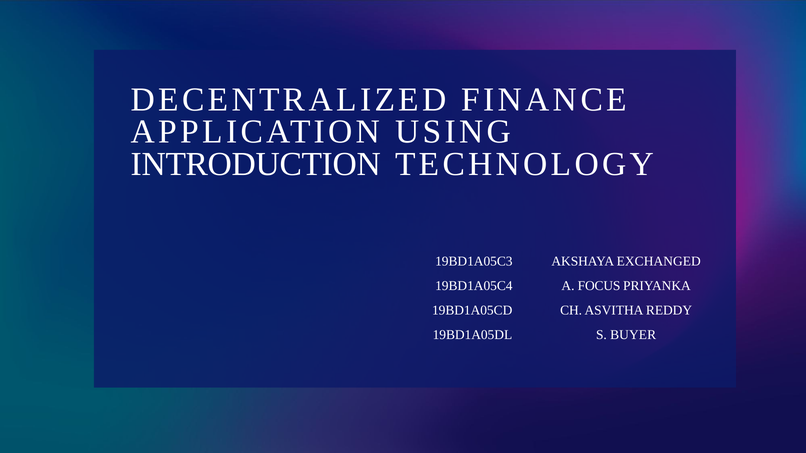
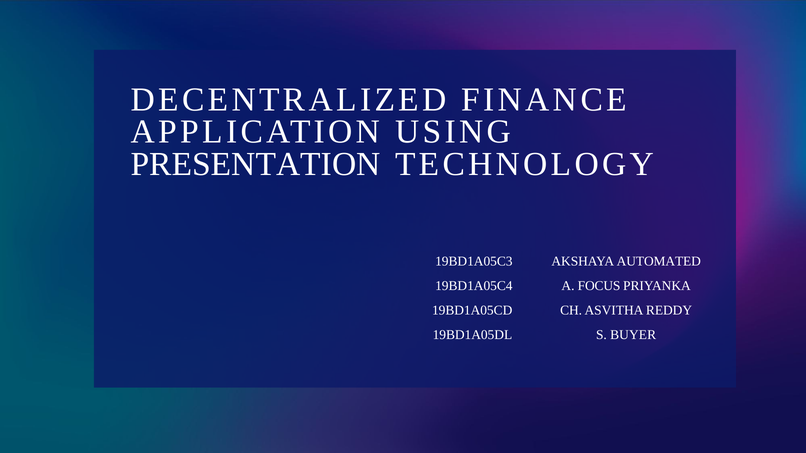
INTRODUCTION: INTRODUCTION -> PRESENTATION
EXCHANGED: EXCHANGED -> AUTOMATED
